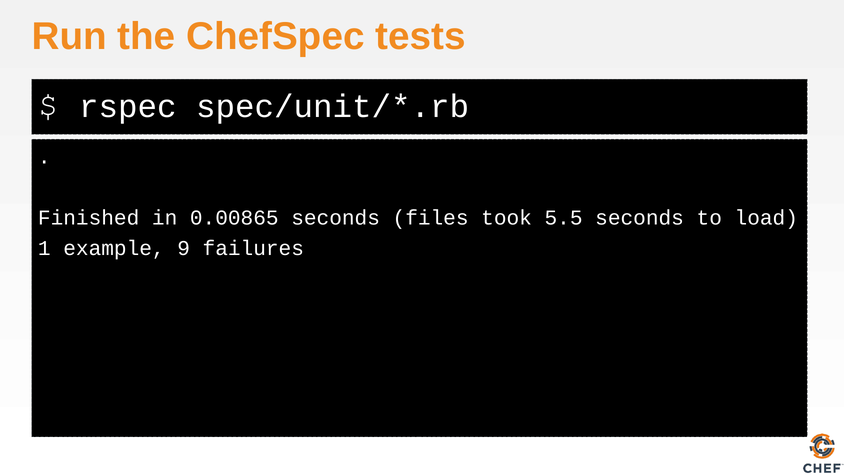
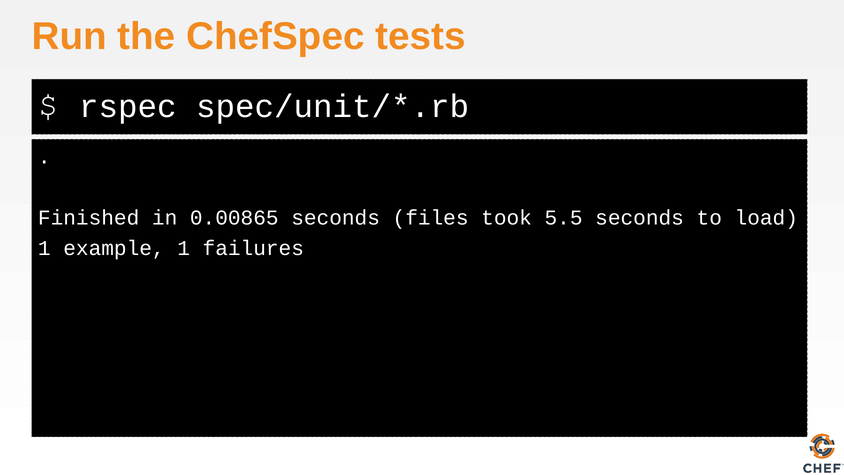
example 9: 9 -> 1
